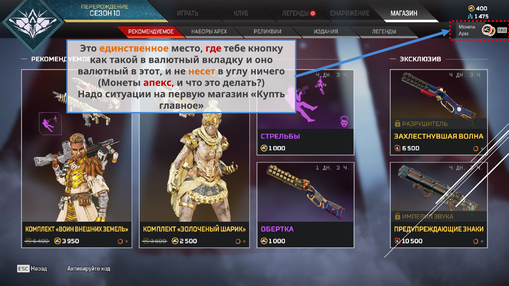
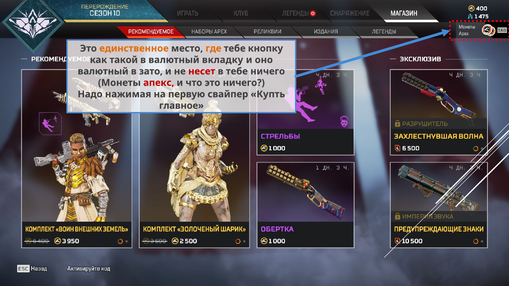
где colour: red -> orange
этот: этот -> зато
несет colour: orange -> red
в углу: углу -> тебе
это делать: делать -> ничего
ситуации: ситуации -> нажимая
магазин: магазин -> свайпер
